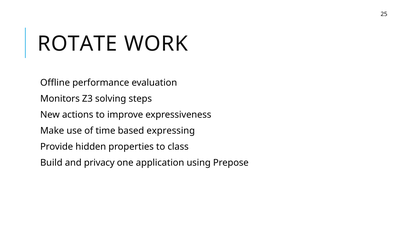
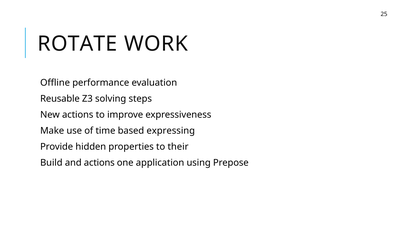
Monitors: Monitors -> Reusable
class: class -> their
and privacy: privacy -> actions
